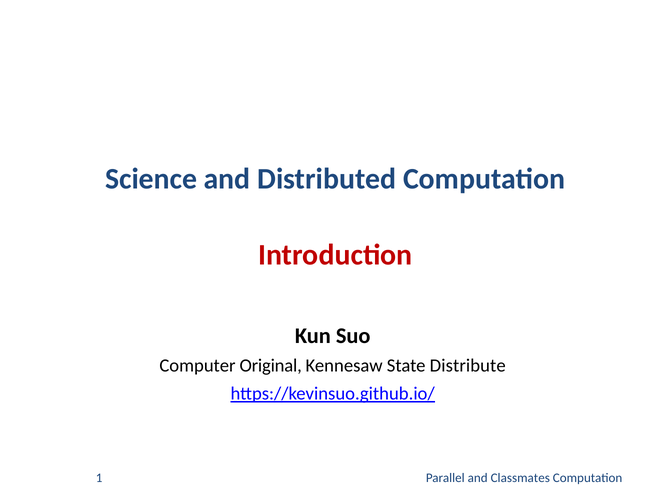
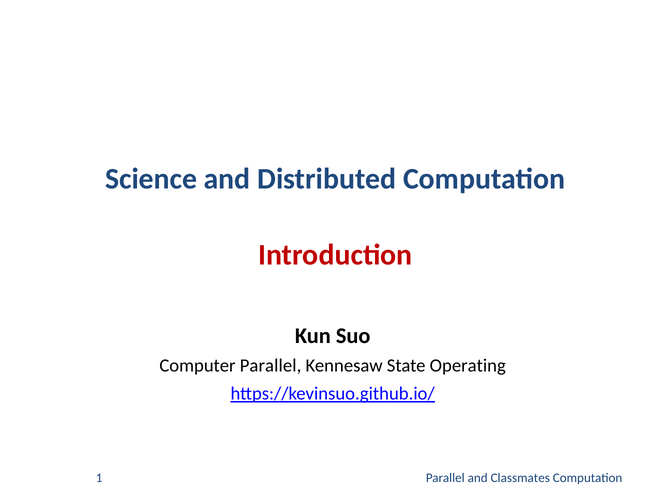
Computer Original: Original -> Parallel
Distribute: Distribute -> Operating
